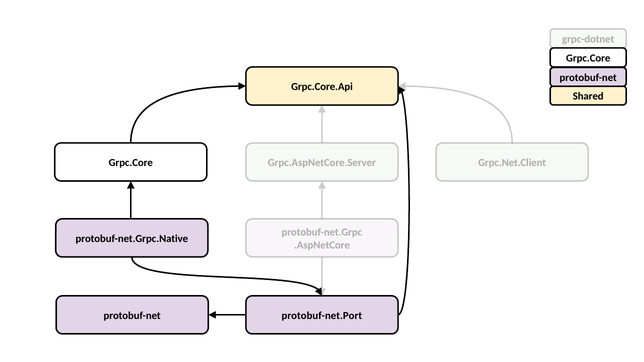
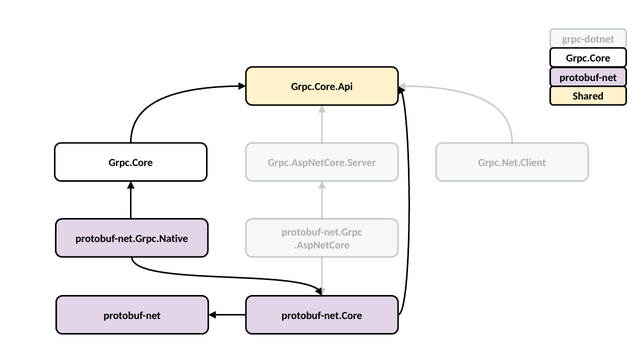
protobuf-net.Port: protobuf-net.Port -> protobuf-net.Core
